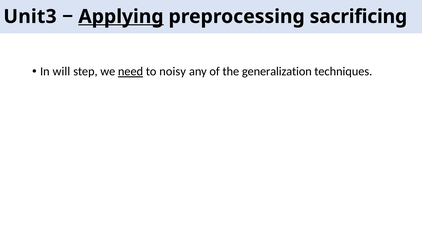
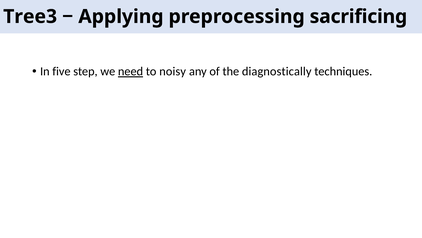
Unit3: Unit3 -> Tree3
Applying underline: present -> none
will: will -> five
generalization: generalization -> diagnostically
